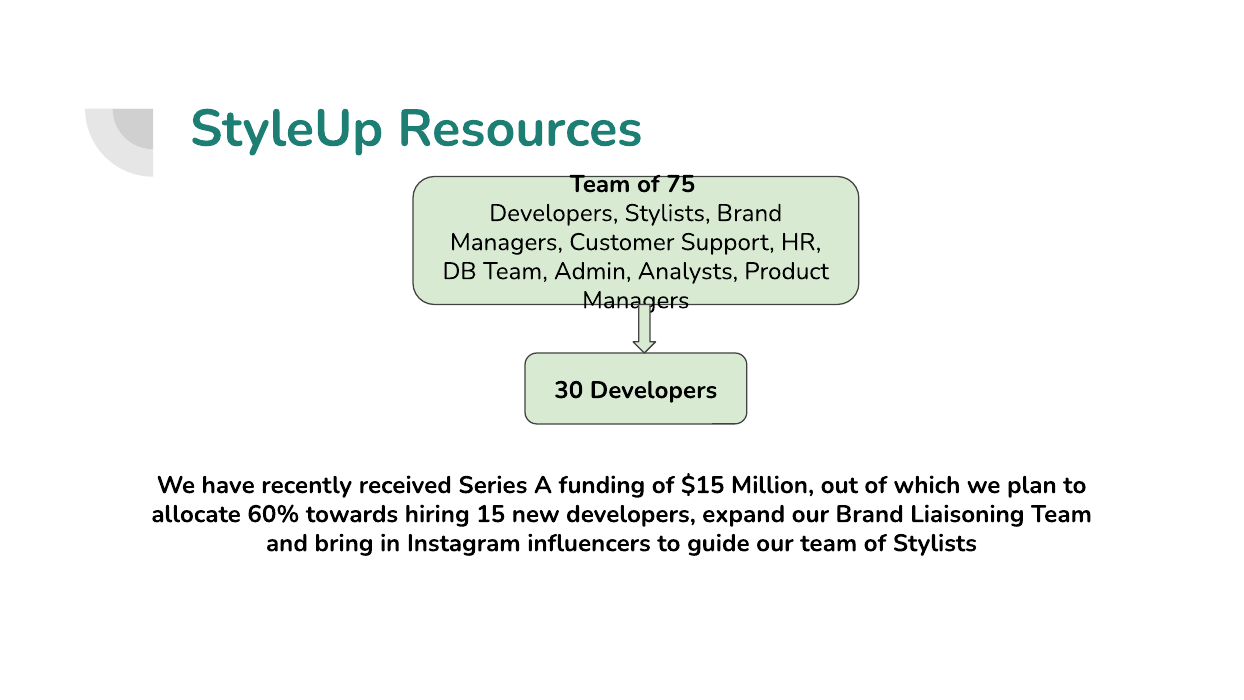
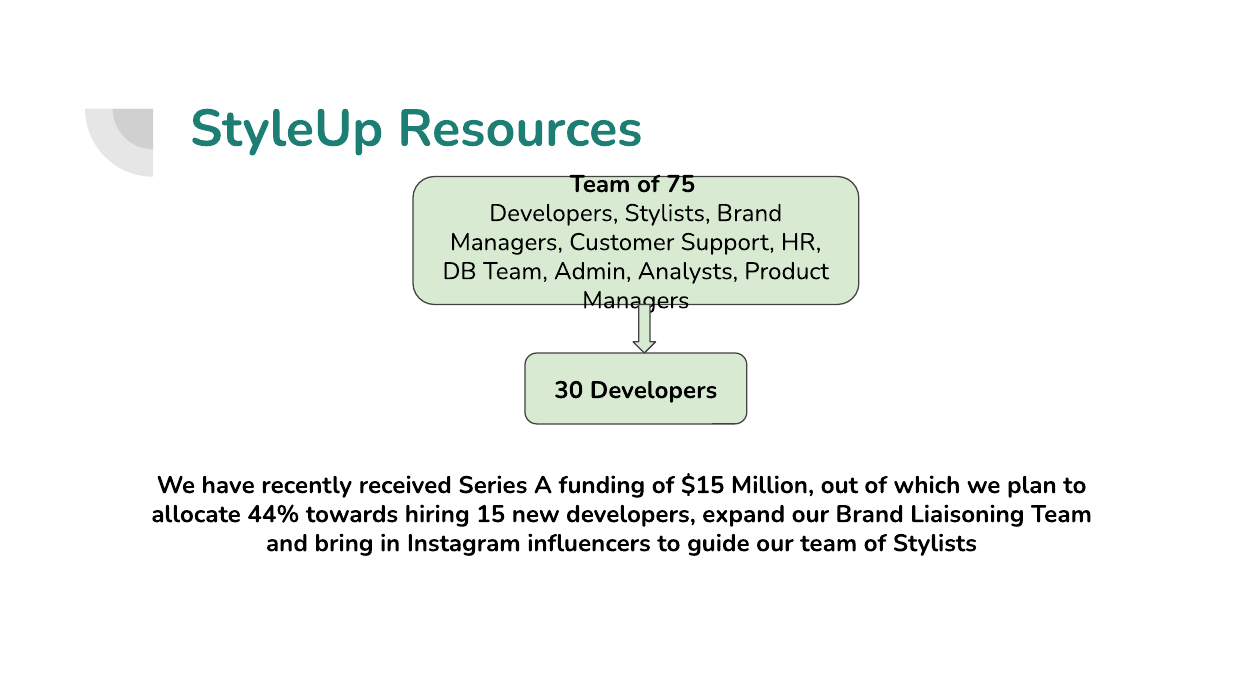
60%: 60% -> 44%
